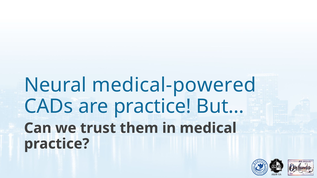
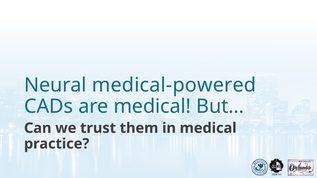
are practice: practice -> medical
